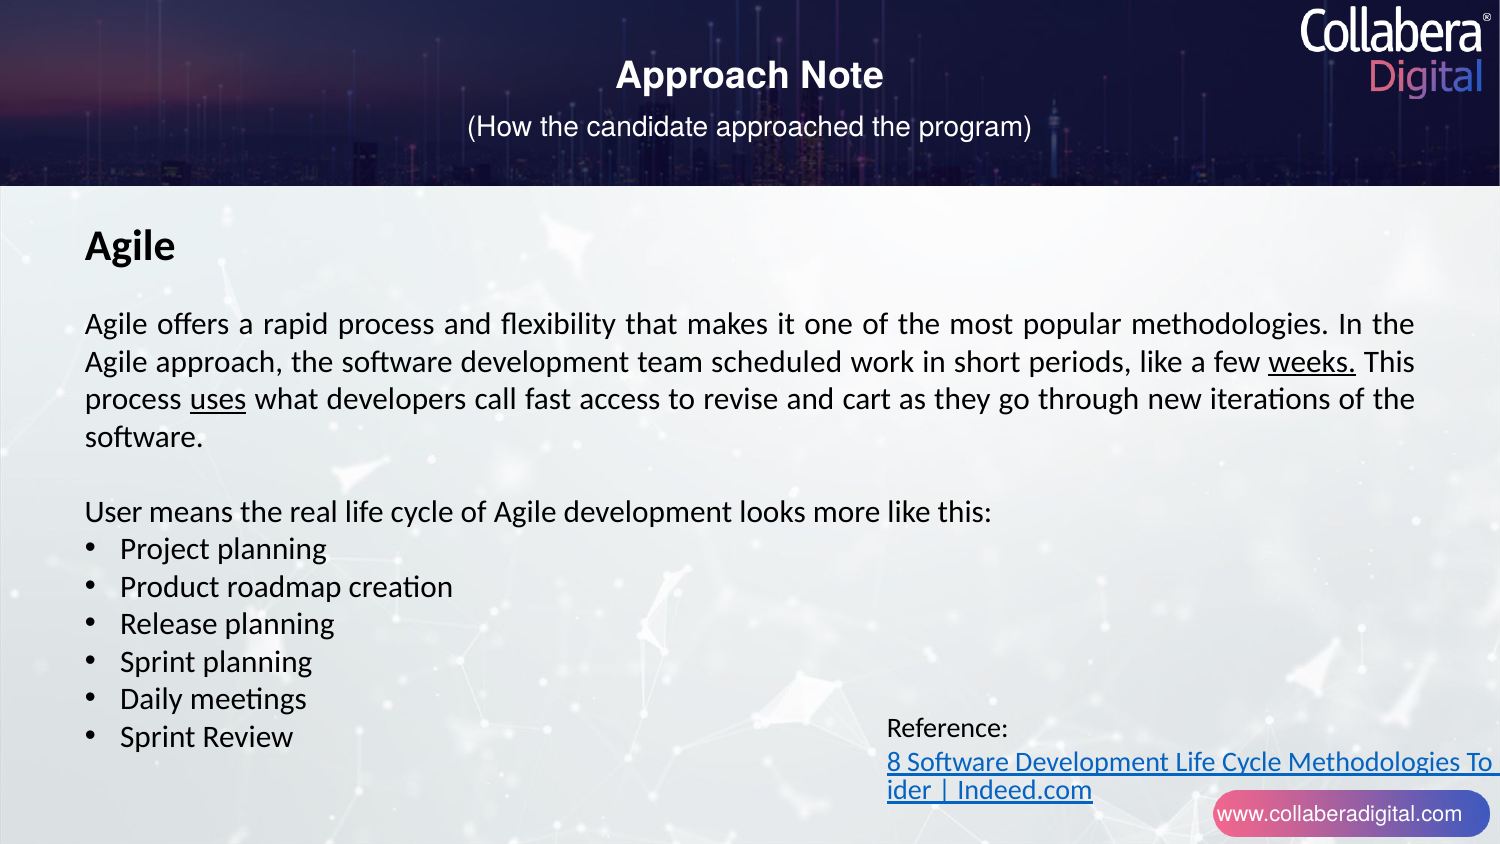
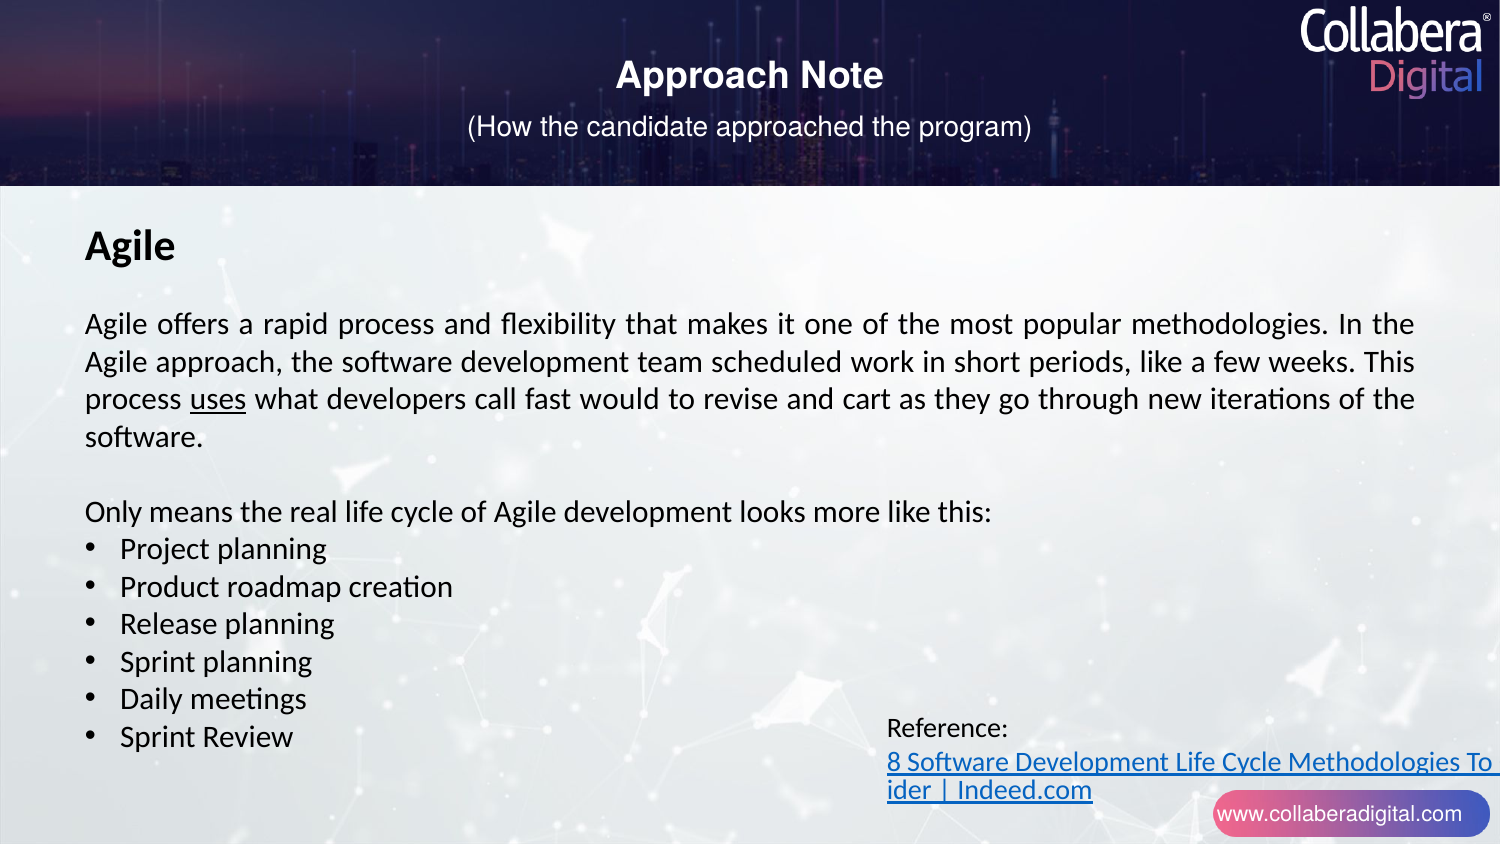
weeks underline: present -> none
access: access -> would
User: User -> Only
